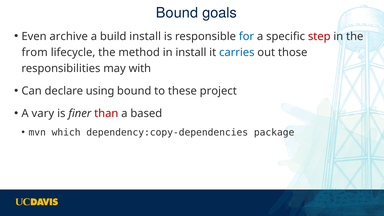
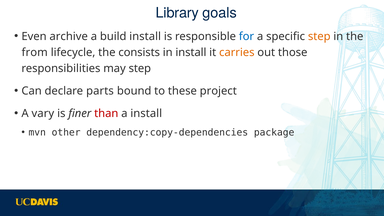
Bound at (177, 13): Bound -> Library
step at (319, 36) colour: red -> orange
method: method -> consists
carries colour: blue -> orange
may with: with -> step
using: using -> parts
a based: based -> install
which: which -> other
